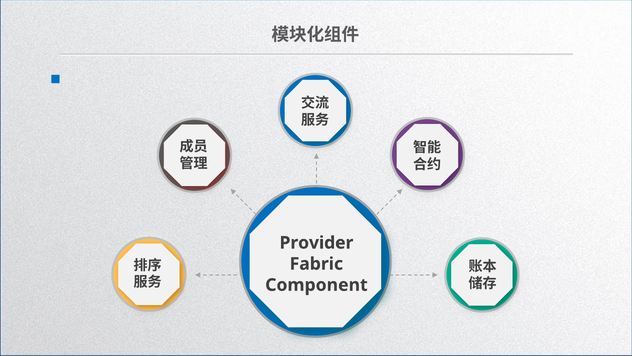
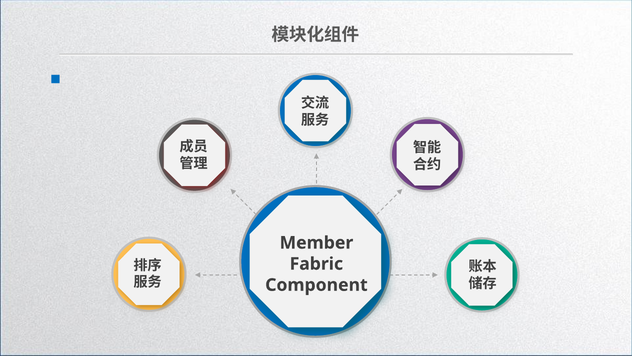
Provider: Provider -> Member
